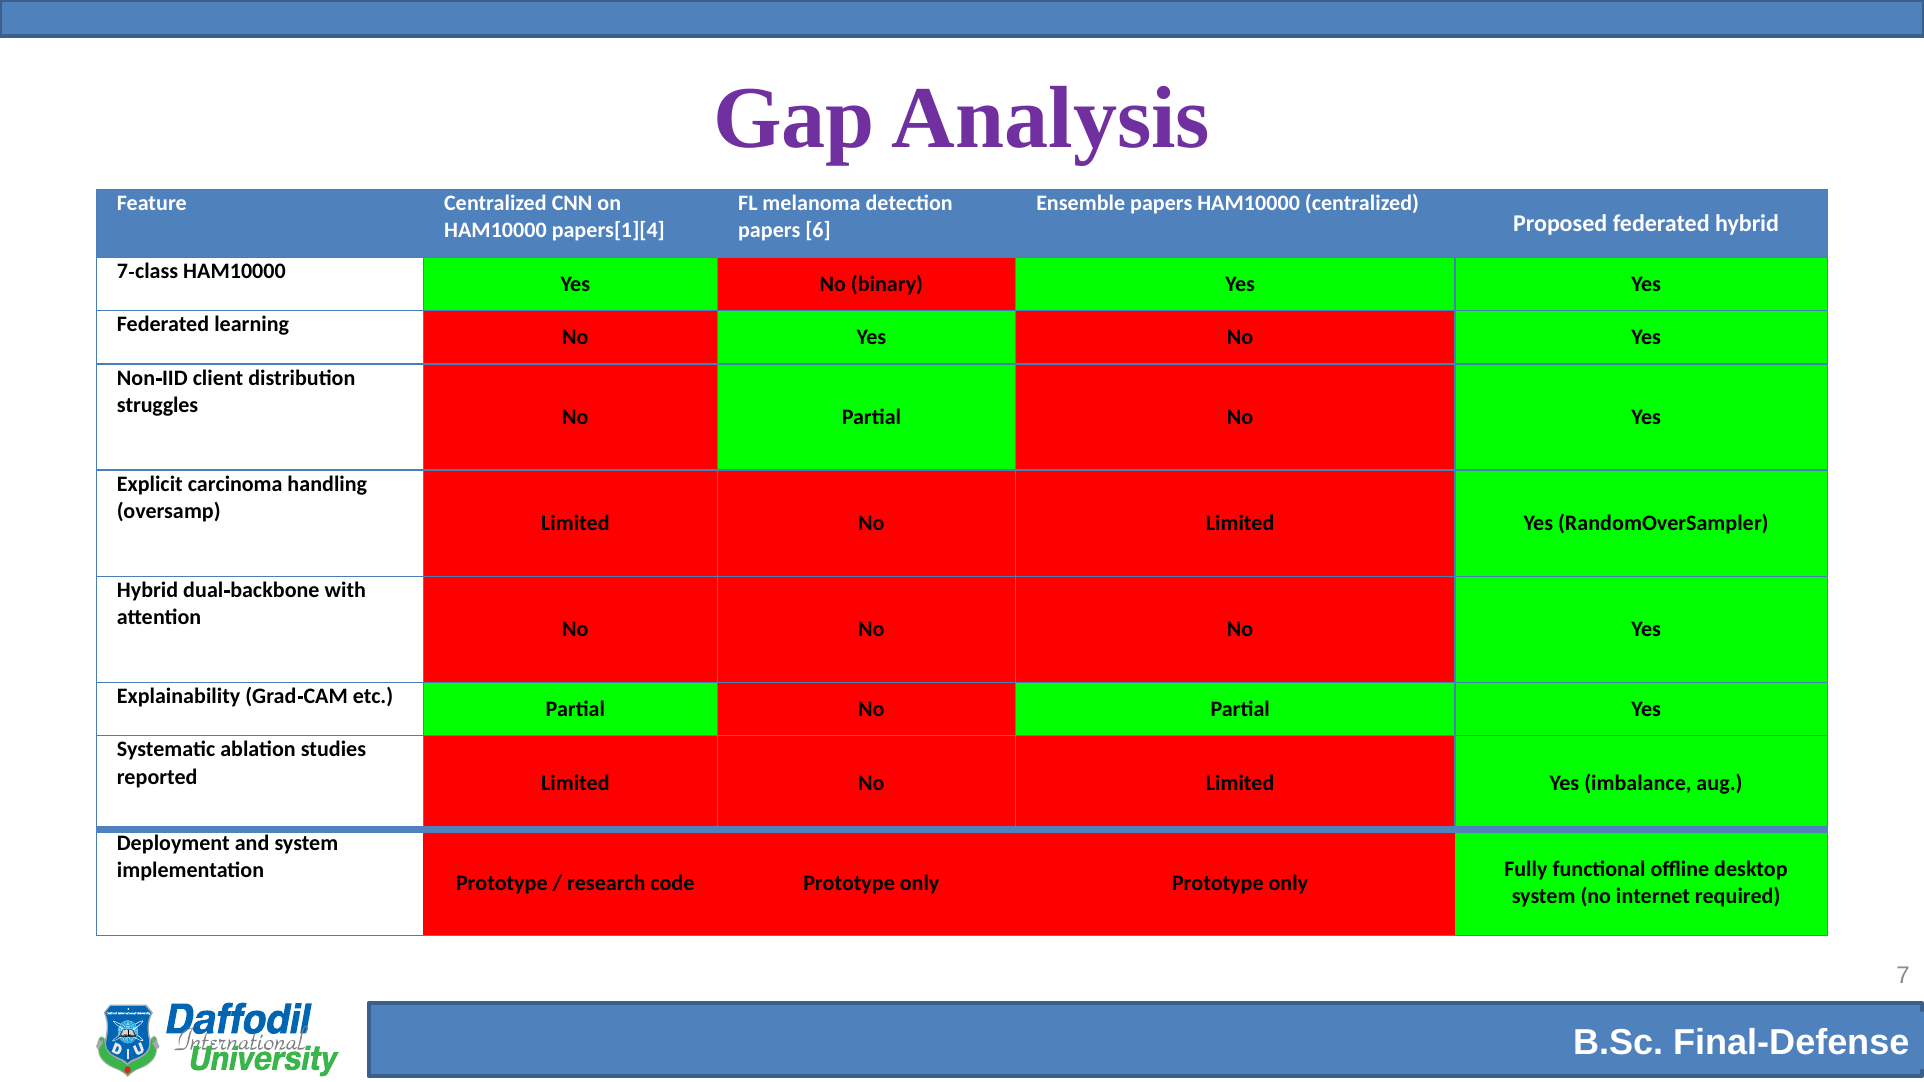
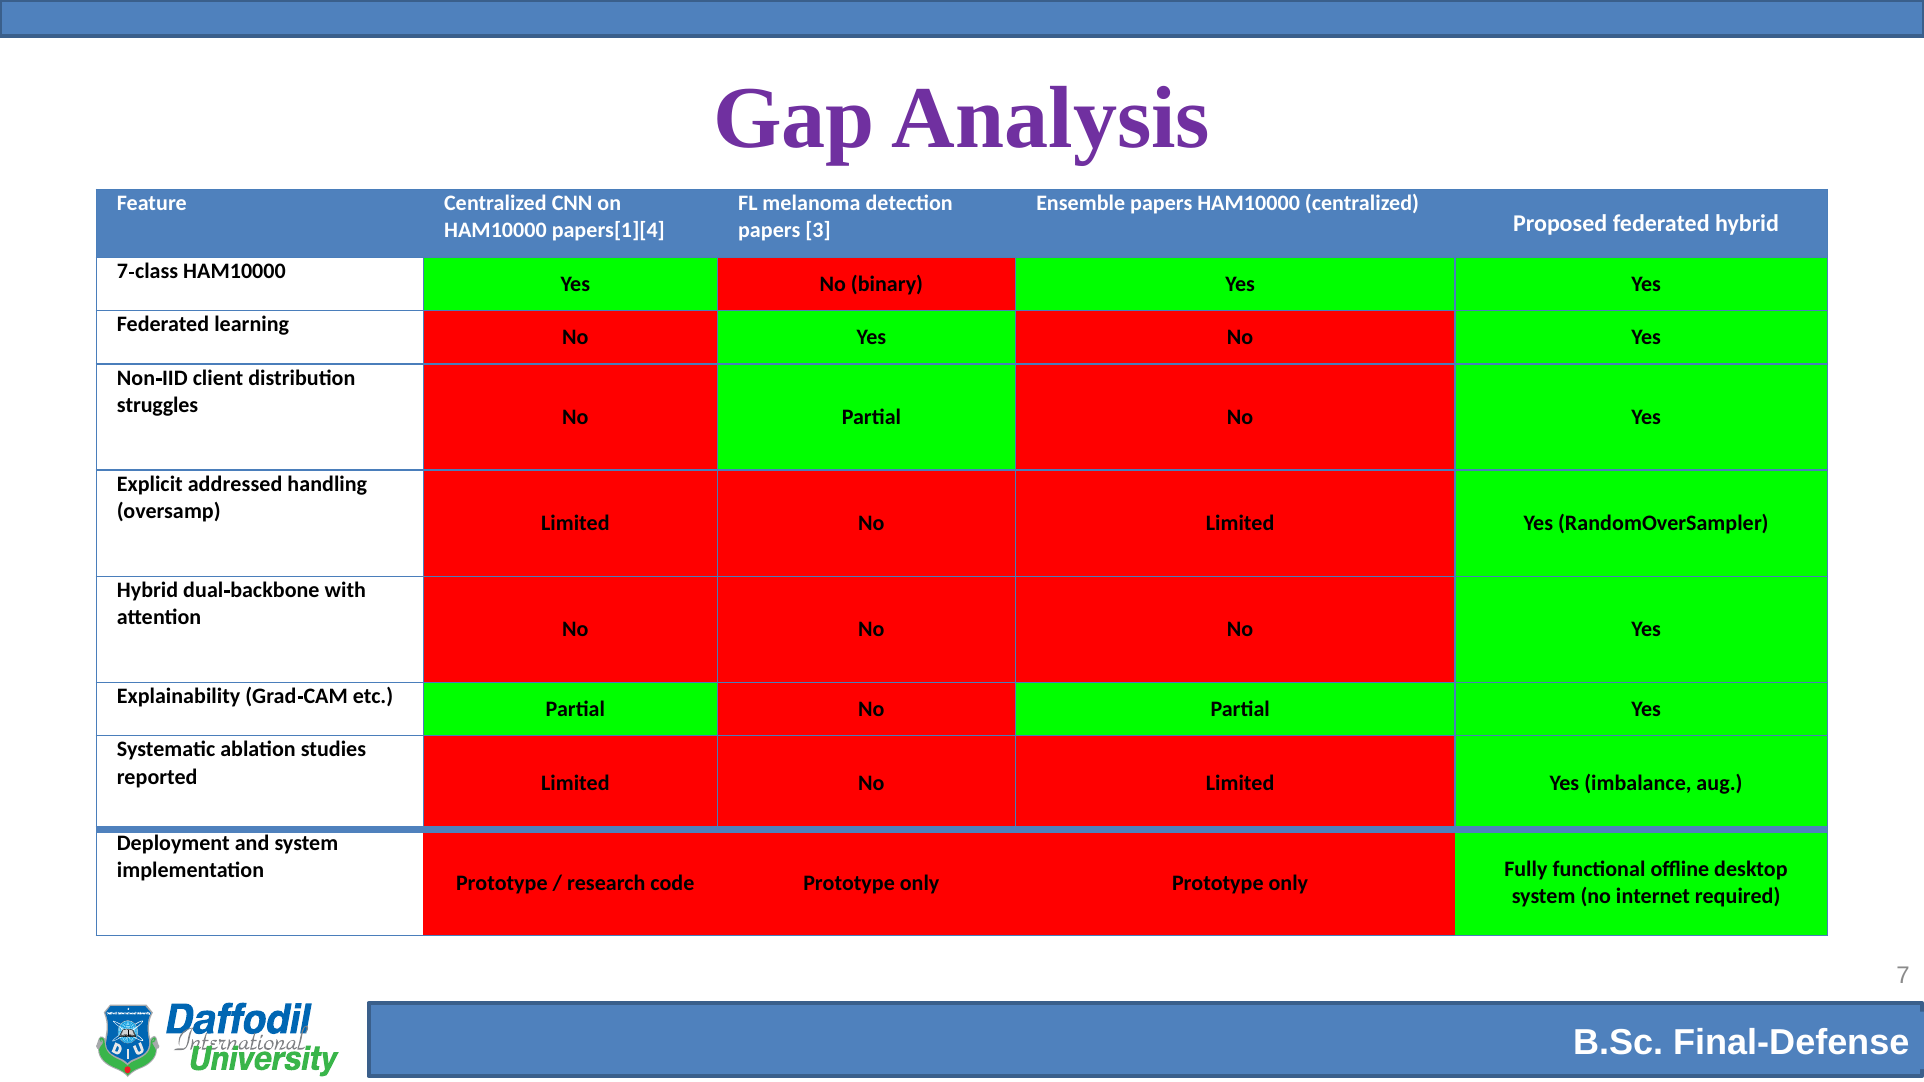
6: 6 -> 3
carcinoma: carcinoma -> addressed
